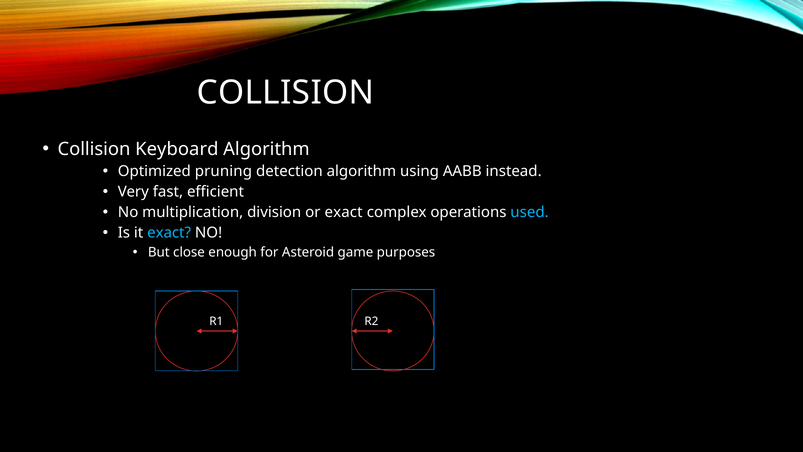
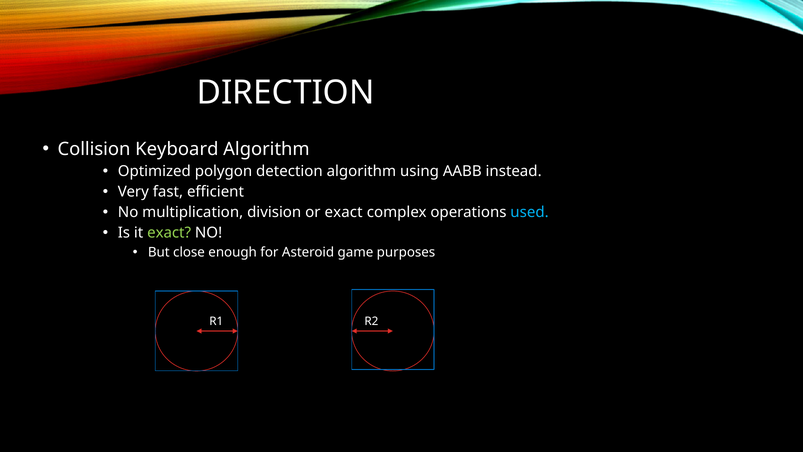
COLLISION at (285, 93): COLLISION -> DIRECTION
pruning: pruning -> polygon
exact at (169, 233) colour: light blue -> light green
